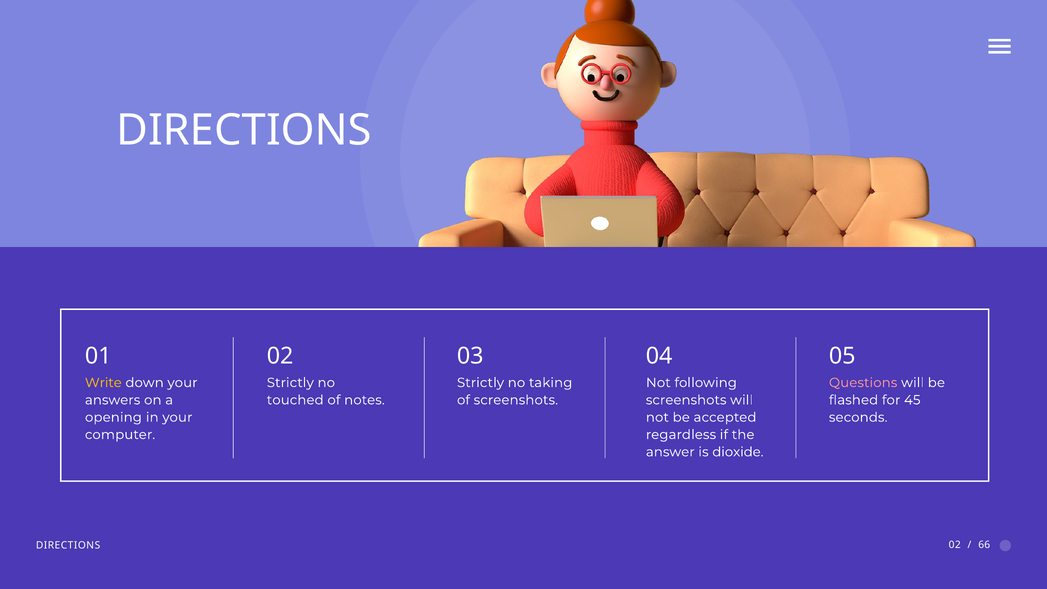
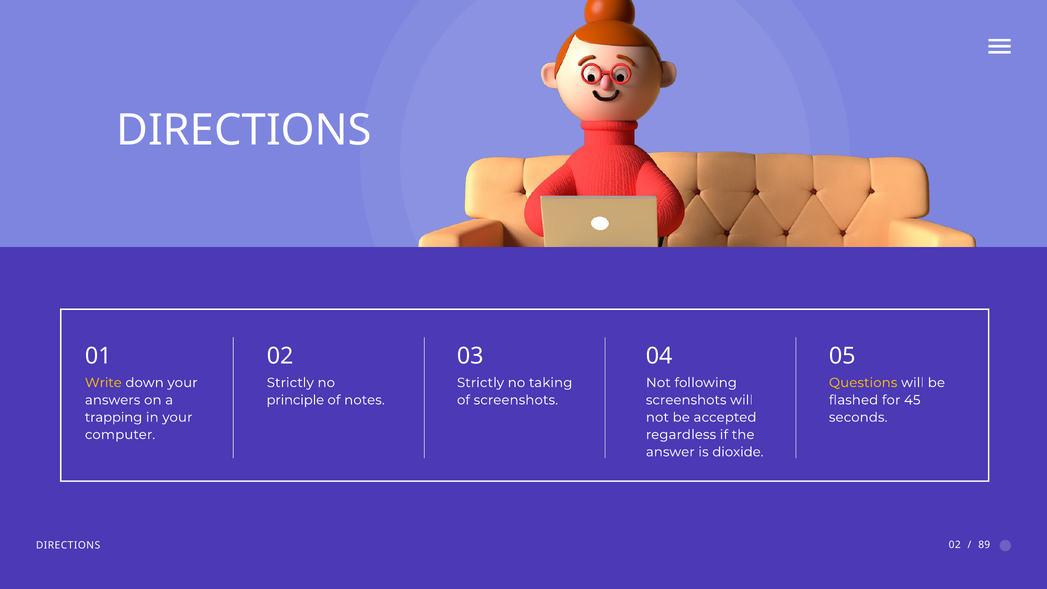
Questions colour: pink -> yellow
touched: touched -> principle
opening: opening -> trapping
66: 66 -> 89
